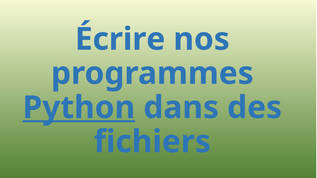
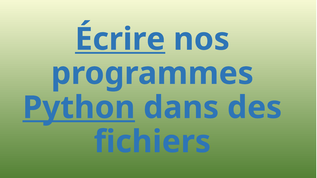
Écrire underline: none -> present
